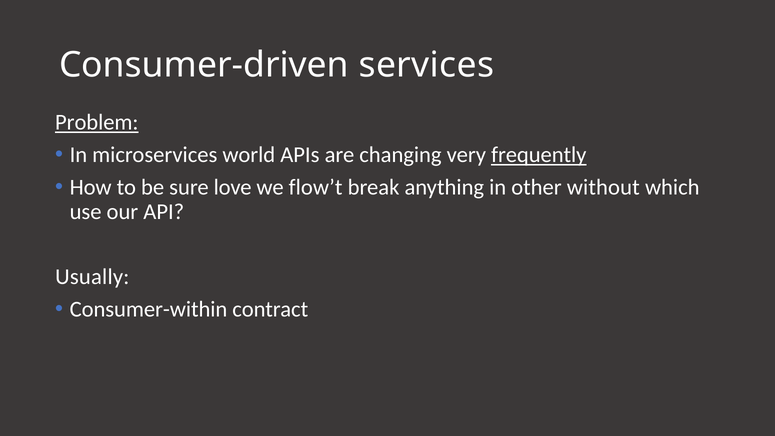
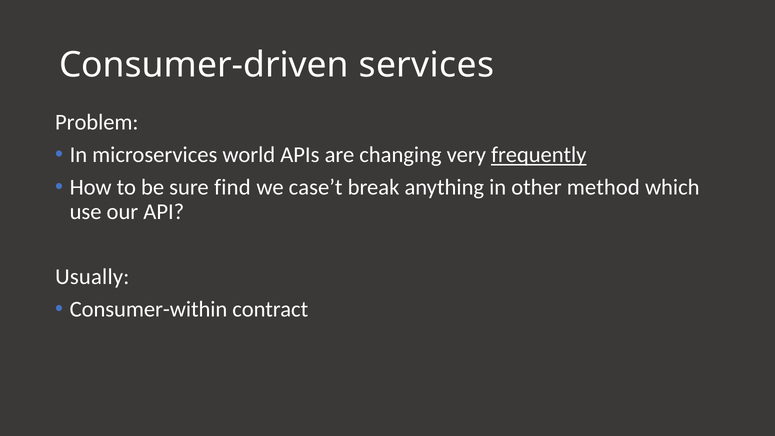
Problem underline: present -> none
love: love -> find
flow’t: flow’t -> case’t
without: without -> method
